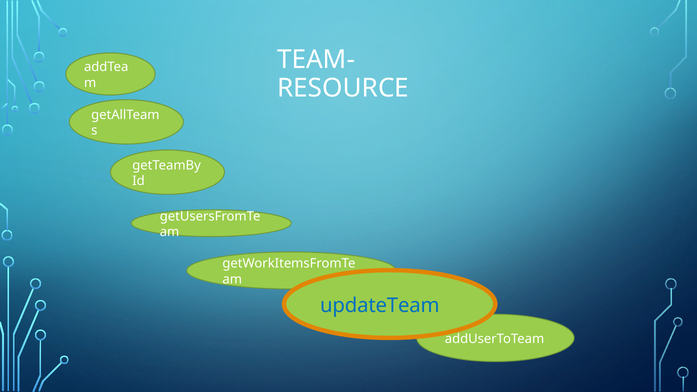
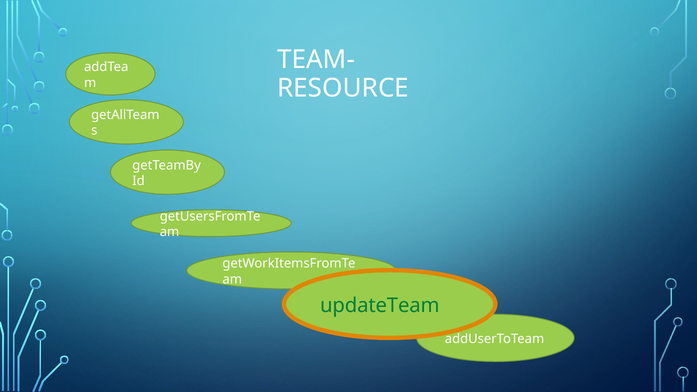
updateTeam colour: blue -> green
